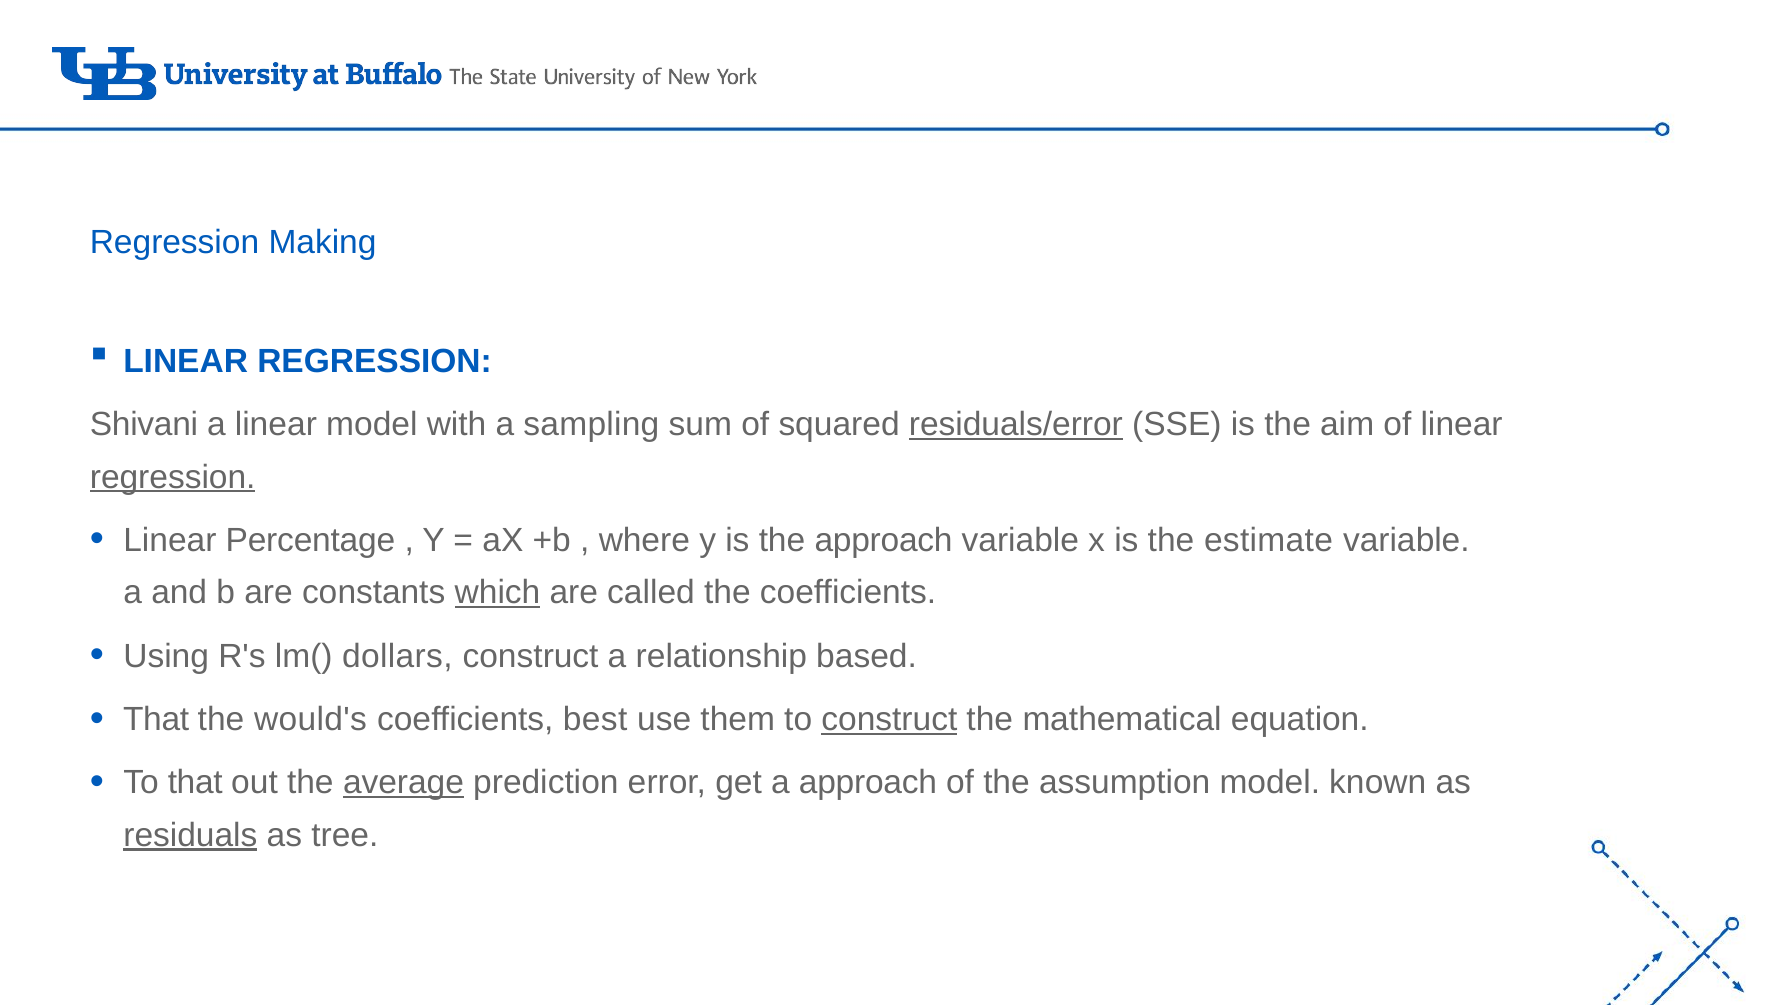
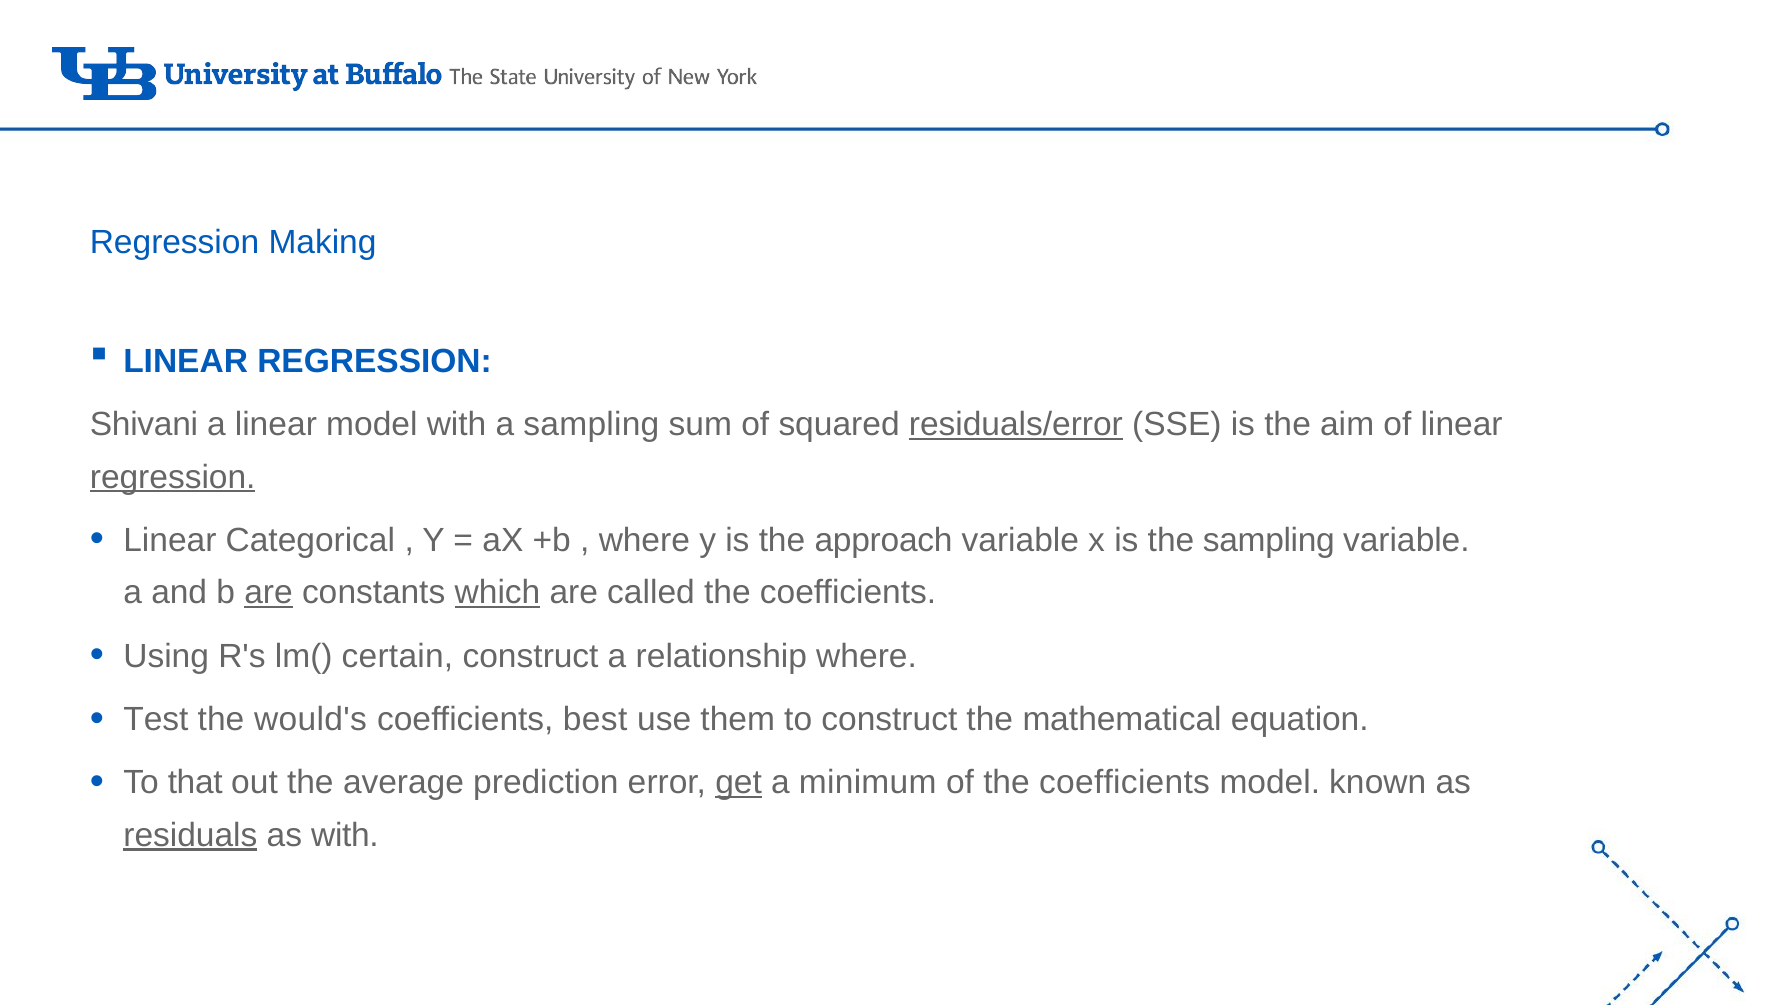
Percentage: Percentage -> Categorical
the estimate: estimate -> sampling
are at (269, 593) underline: none -> present
dollars: dollars -> certain
relationship based: based -> where
That at (156, 720): That -> Test
construct at (889, 720) underline: present -> none
average underline: present -> none
get underline: none -> present
a approach: approach -> minimum
of the assumption: assumption -> coefficients
as tree: tree -> with
